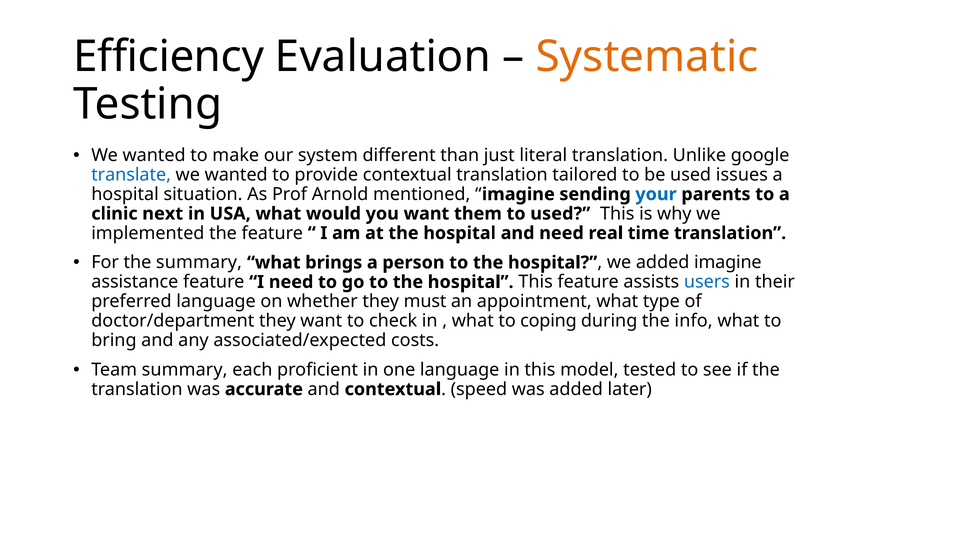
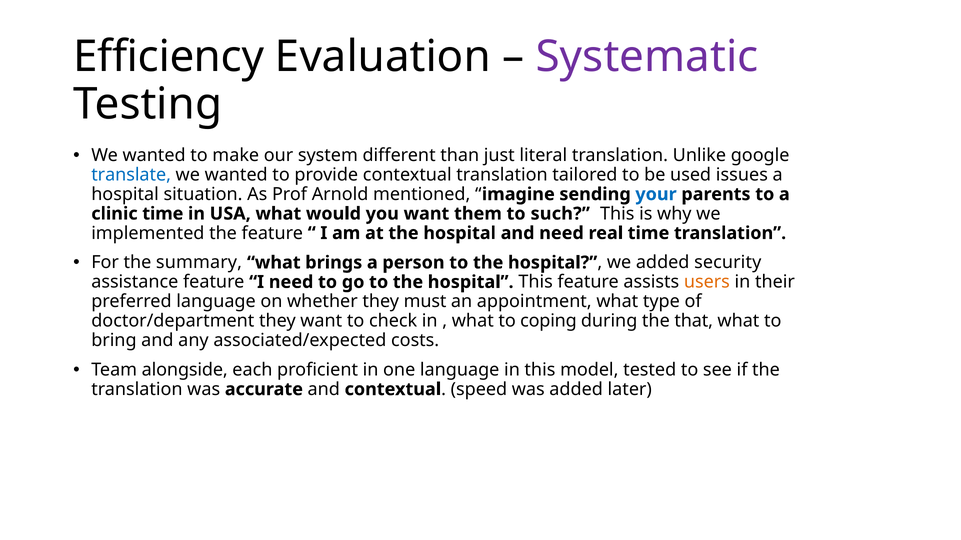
Systematic colour: orange -> purple
clinic next: next -> time
to used: used -> such
added imagine: imagine -> security
users colour: blue -> orange
info: info -> that
Team summary: summary -> alongside
